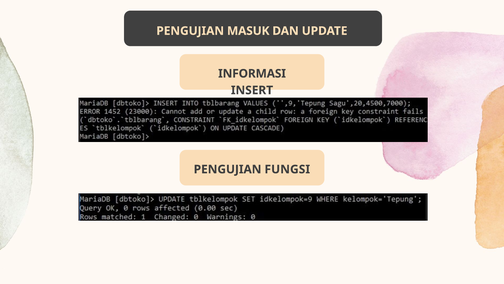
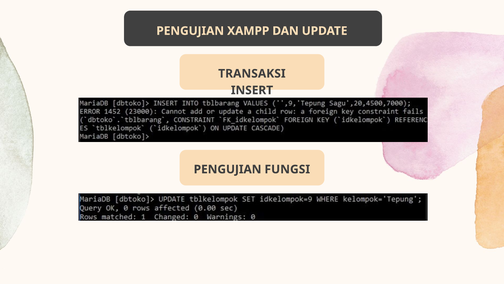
MASUK: MASUK -> XAMPP
INFORMASI: INFORMASI -> TRANSAKSI
